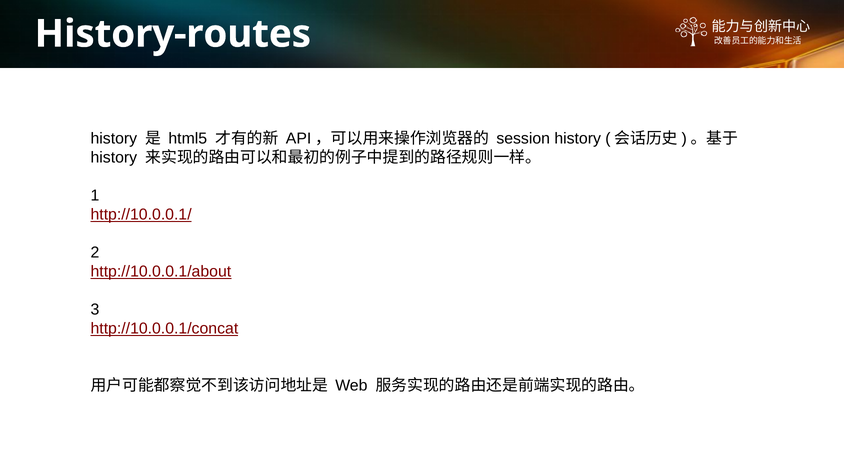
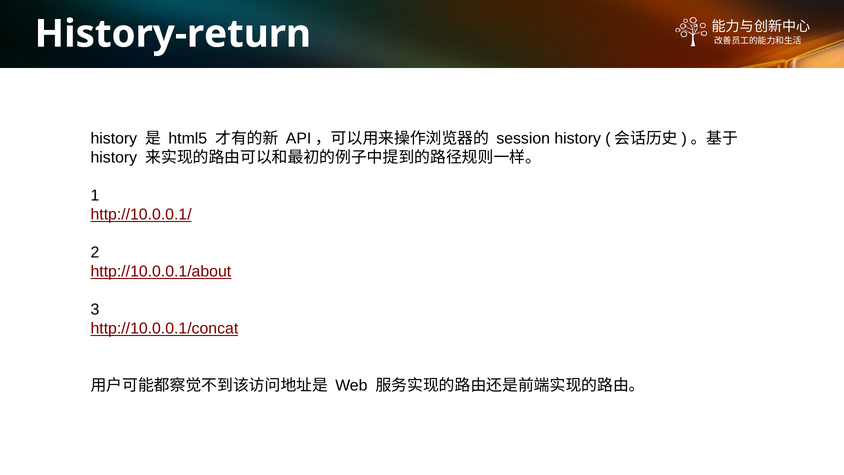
History-routes: History-routes -> History-return
